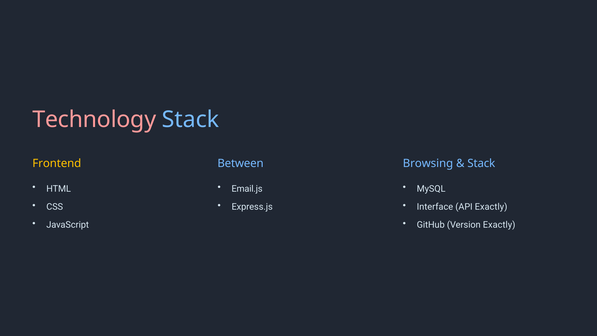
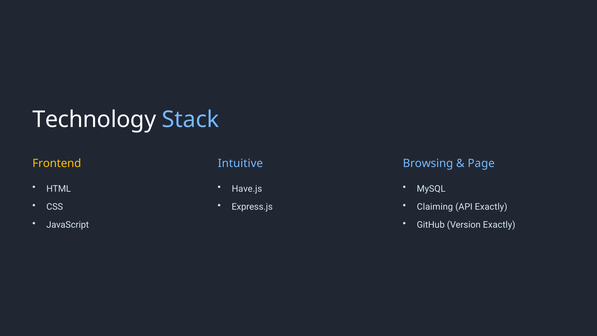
Technology colour: pink -> white
Between: Between -> Intuitive
Stack at (481, 163): Stack -> Page
Email.js: Email.js -> Have.js
Interface: Interface -> Claiming
